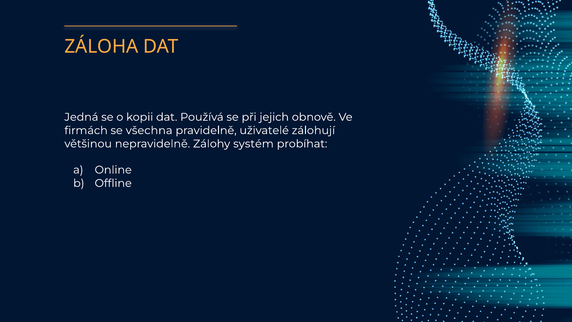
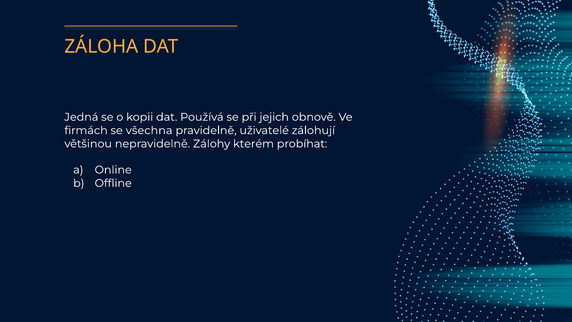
systém: systém -> kterém
